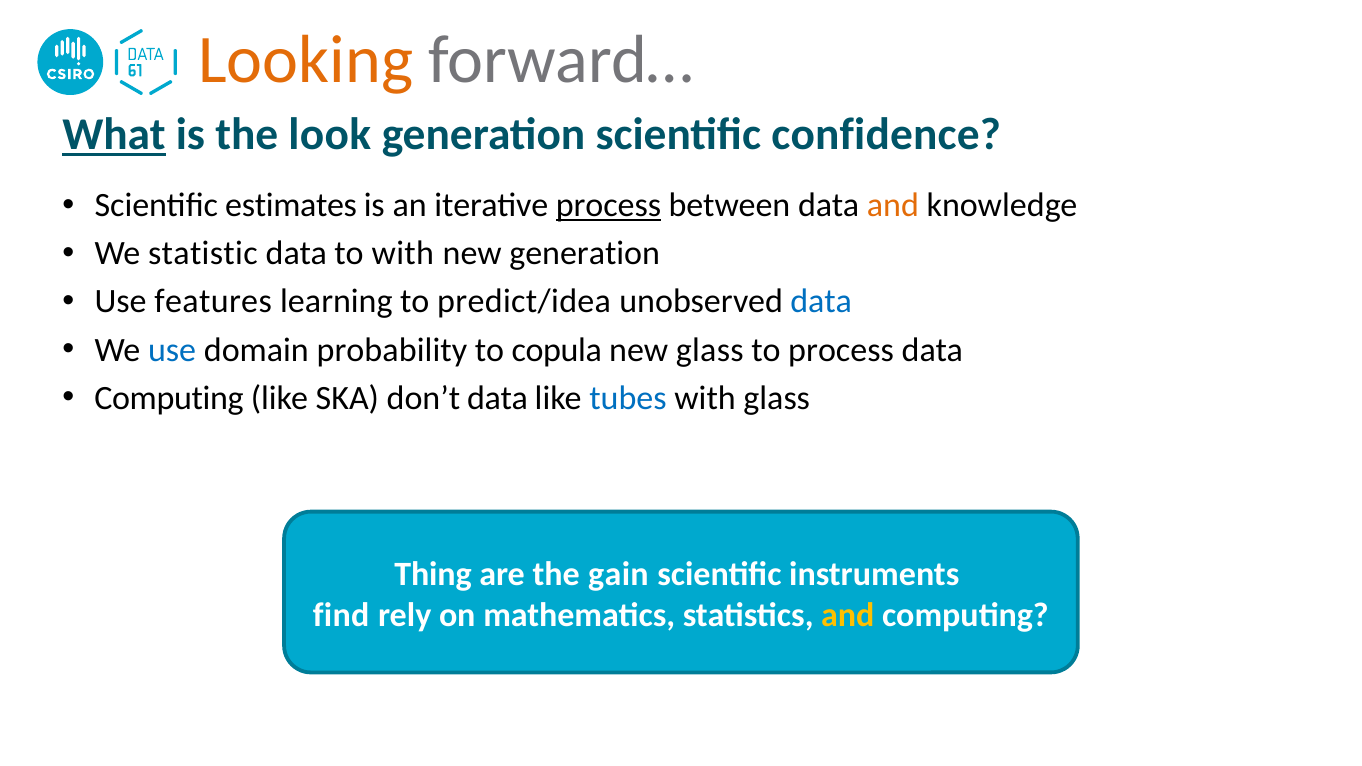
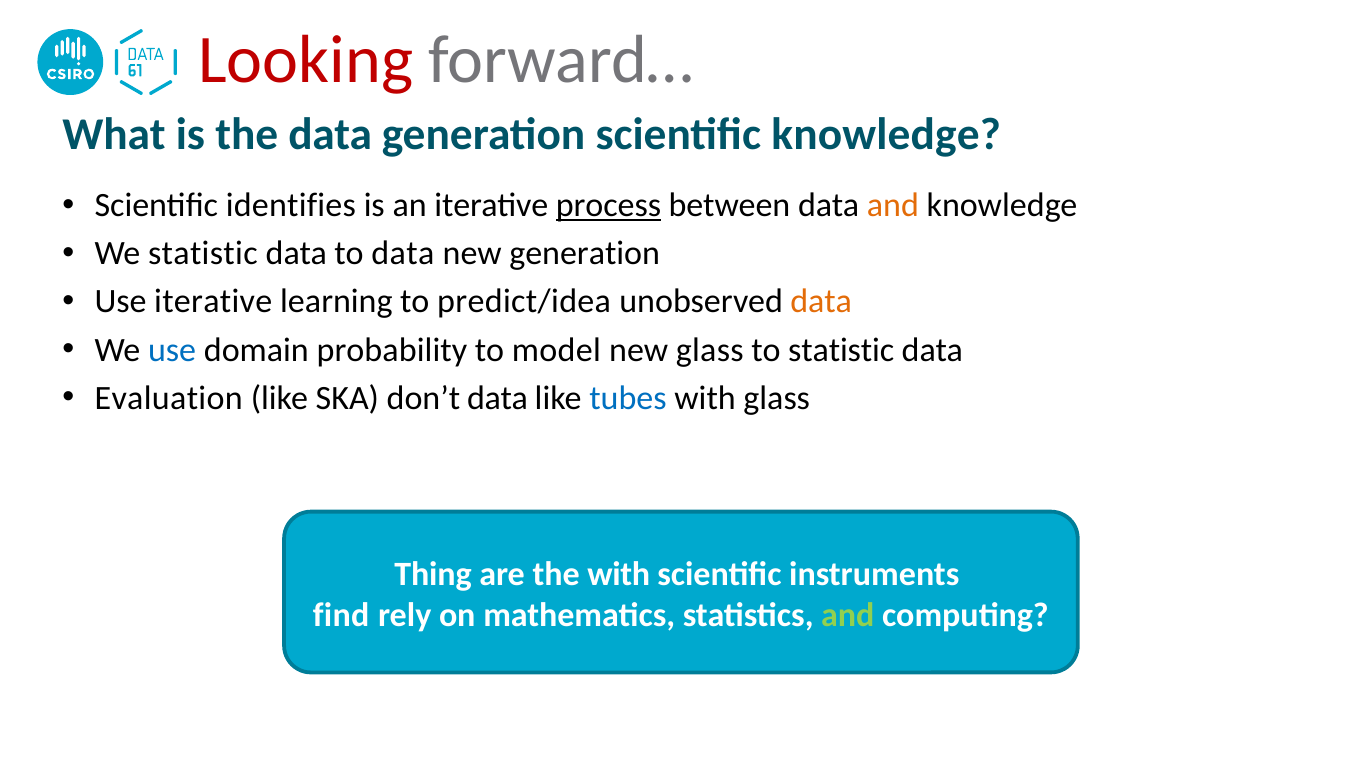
Looking colour: orange -> red
What underline: present -> none
the look: look -> data
scientific confidence: confidence -> knowledge
estimates: estimates -> identifies
to with: with -> data
Use features: features -> iterative
data at (821, 302) colour: blue -> orange
copula: copula -> model
to process: process -> statistic
Computing at (169, 398): Computing -> Evaluation
the gain: gain -> with
and at (848, 615) colour: yellow -> light green
